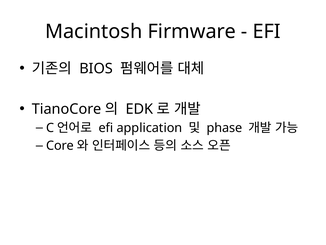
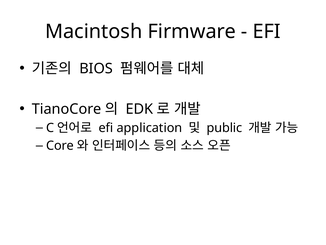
phase: phase -> public
